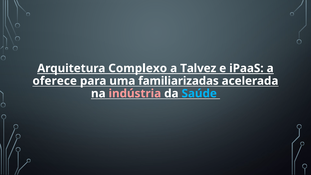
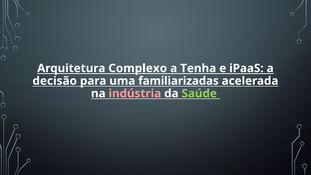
Talvez: Talvez -> Tenha
oferece: oferece -> decisão
Saúde colour: light blue -> light green
